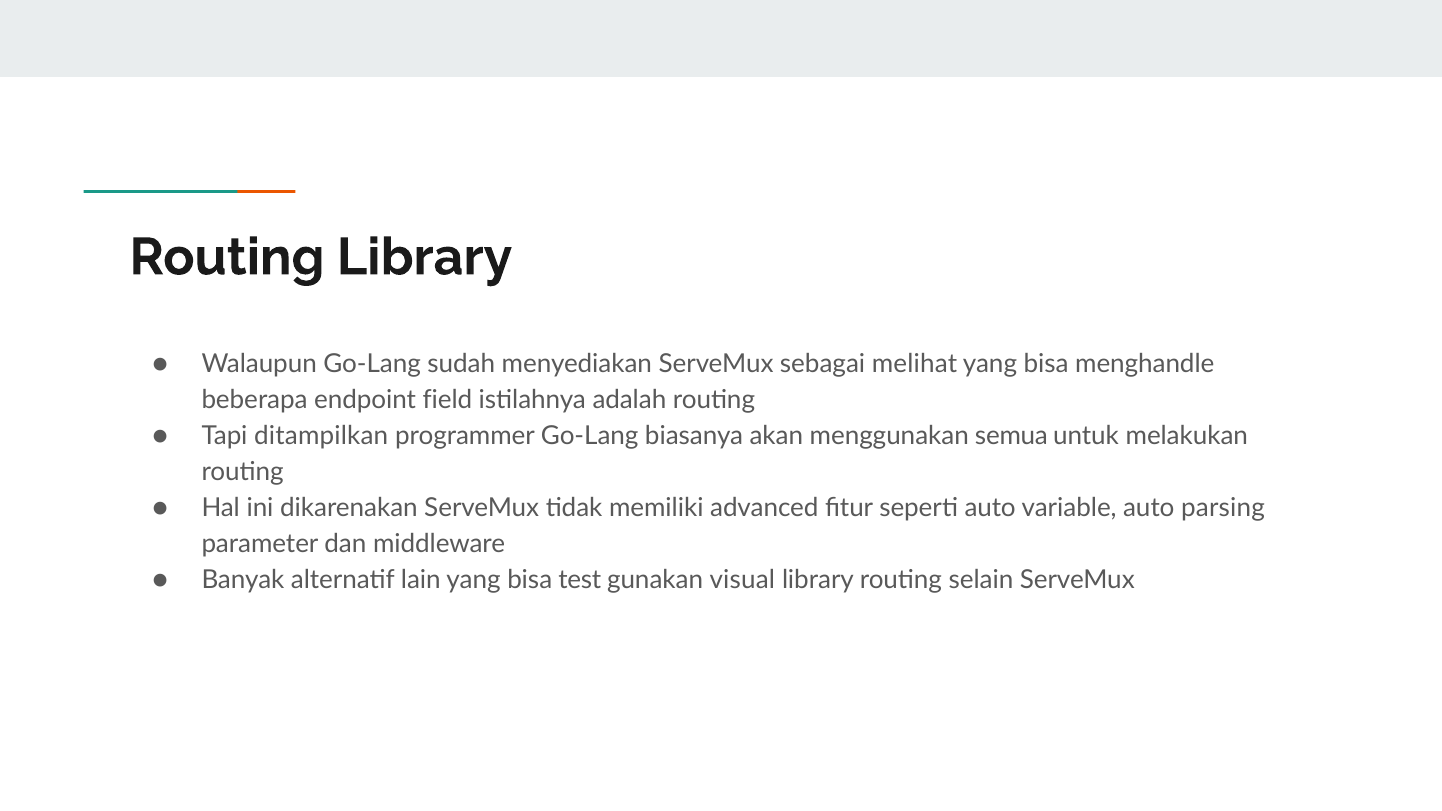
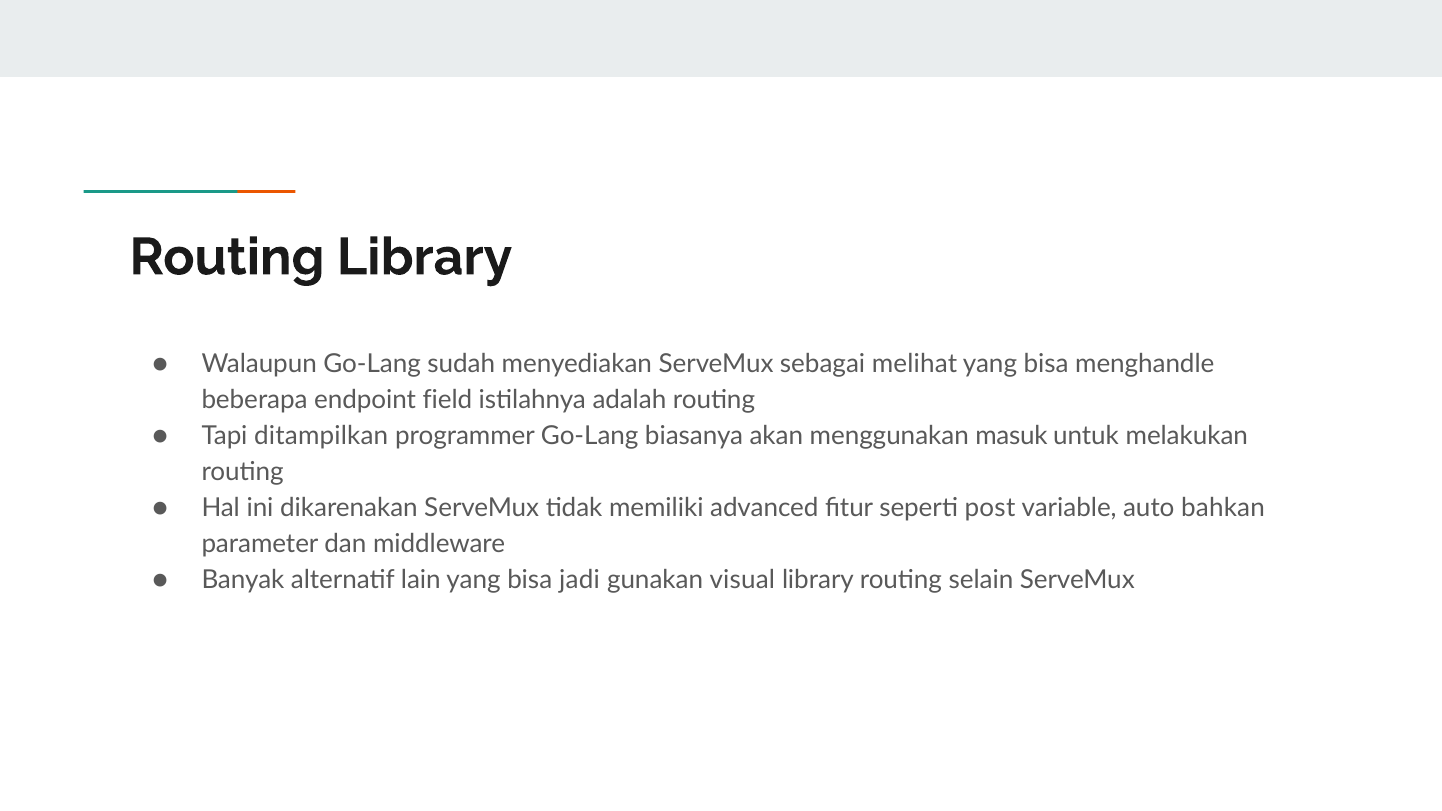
semua: semua -> masuk
seperti auto: auto -> post
parsing: parsing -> bahkan
test: test -> jadi
